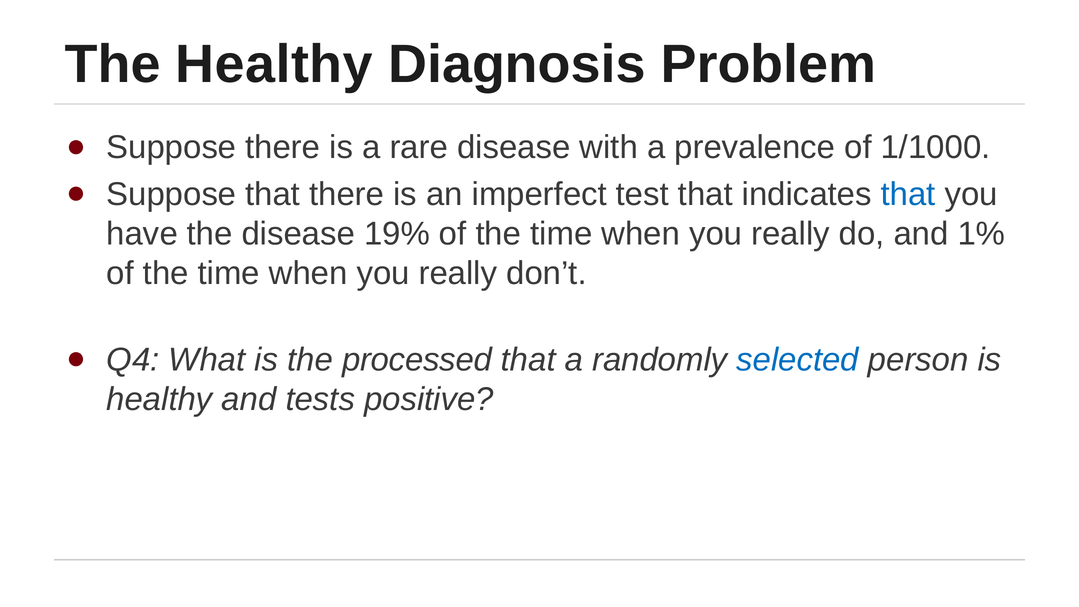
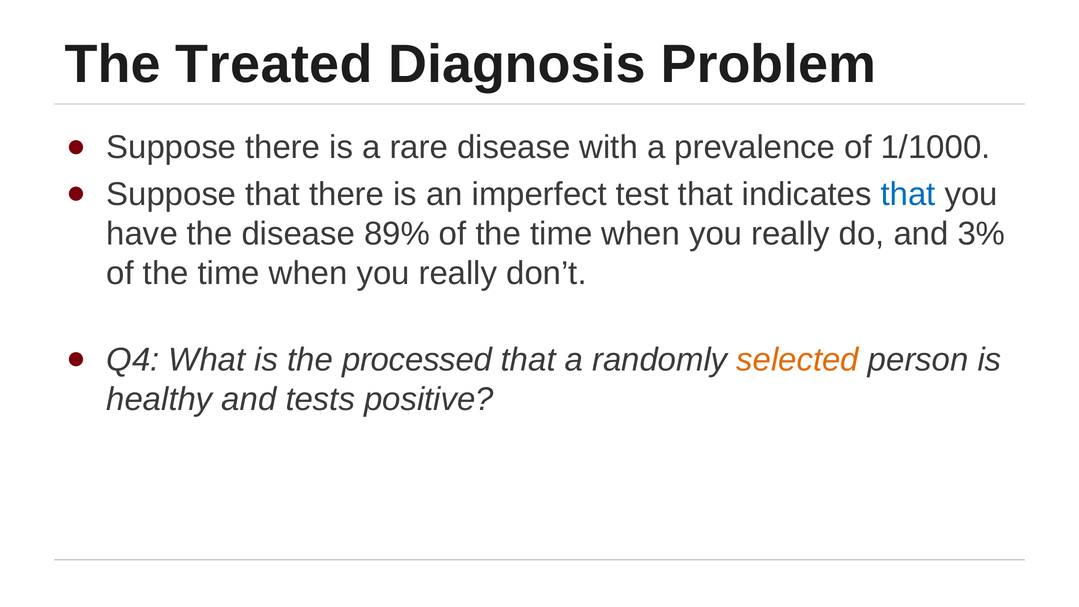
The Healthy: Healthy -> Treated
19%: 19% -> 89%
1%: 1% -> 3%
selected colour: blue -> orange
